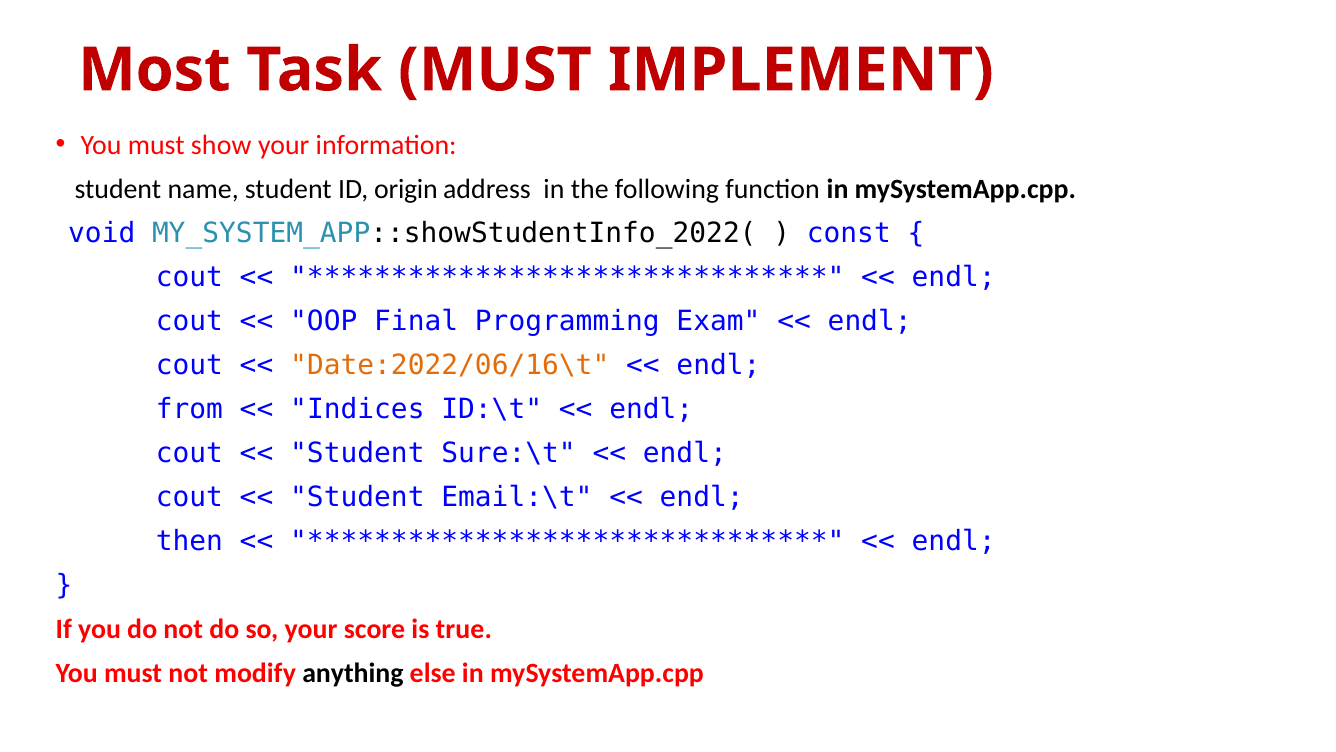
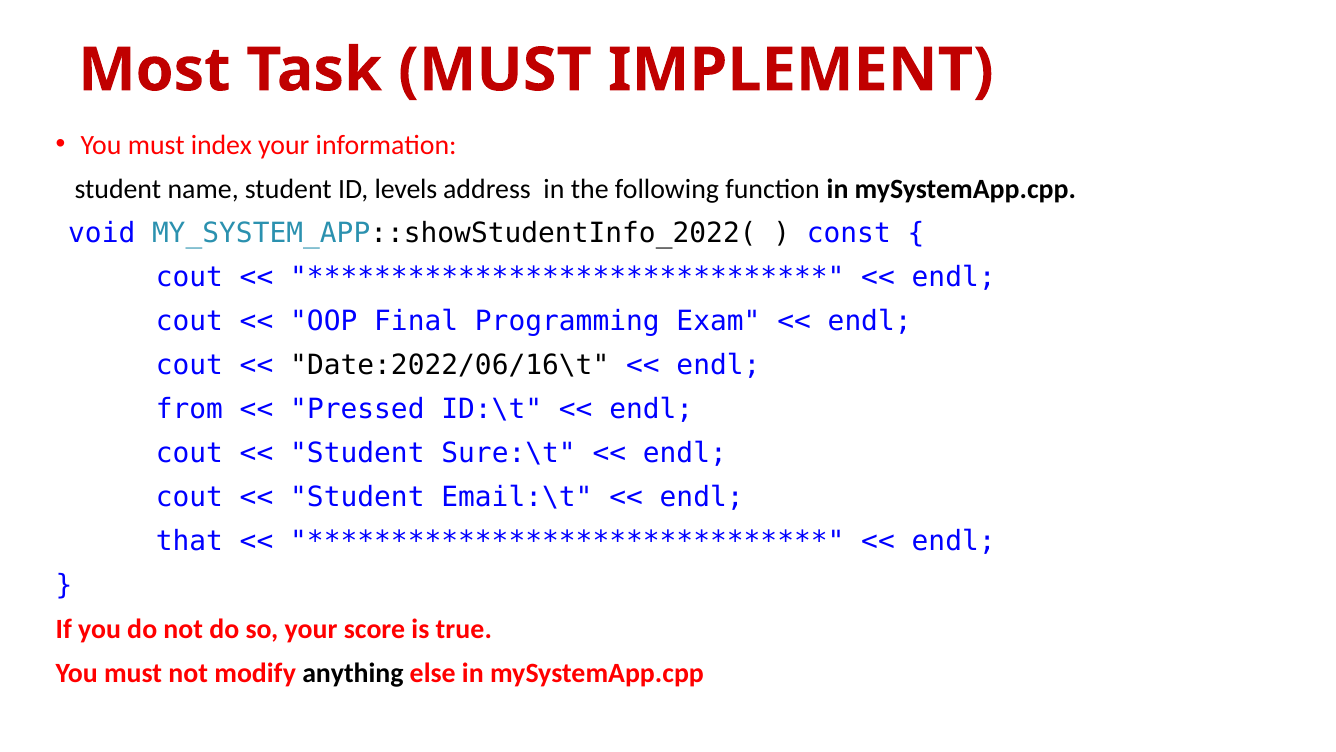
show: show -> index
origin: origin -> levels
Date:2022/06/16\t colour: orange -> black
Indices: Indices -> Pressed
then: then -> that
